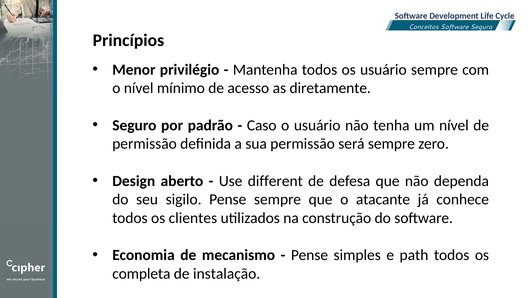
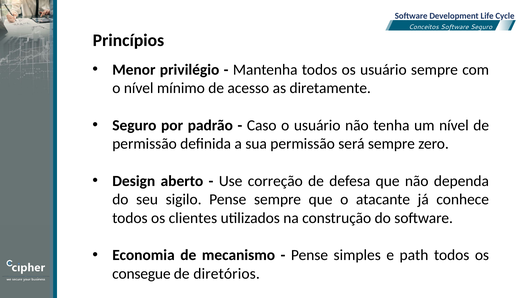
different: different -> correção
completa: completa -> consegue
instalação: instalação -> diretórios
